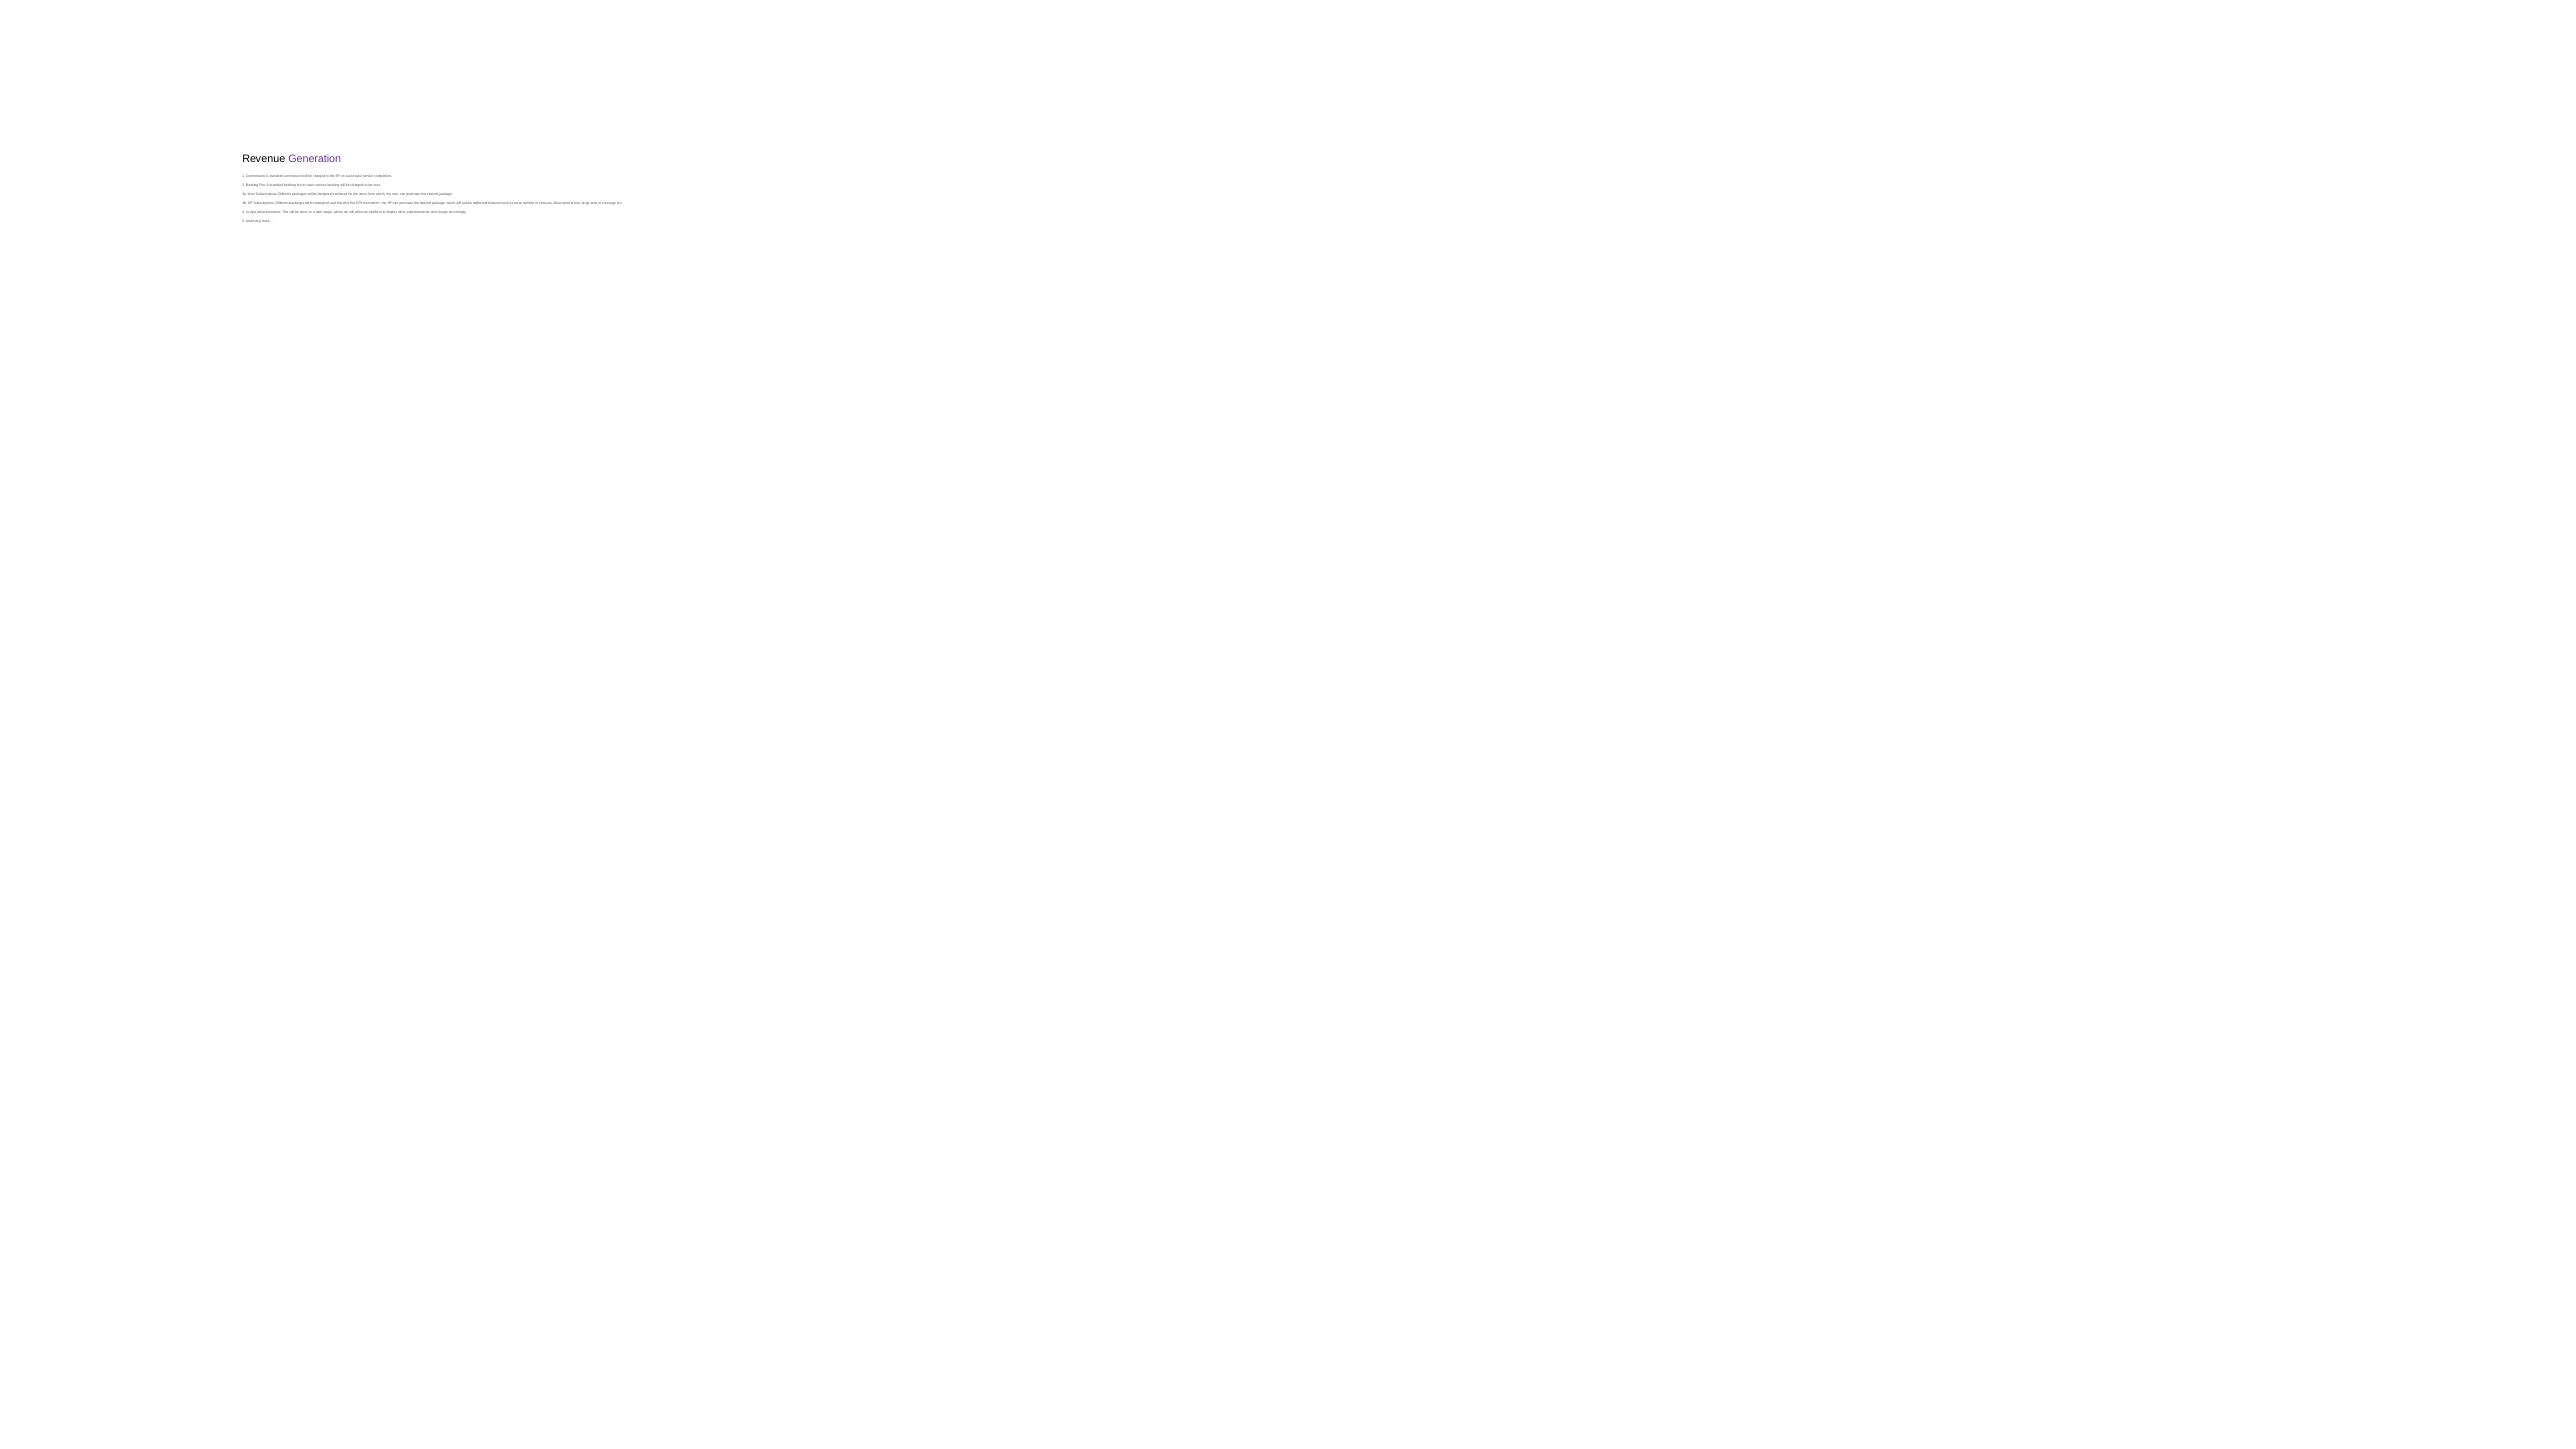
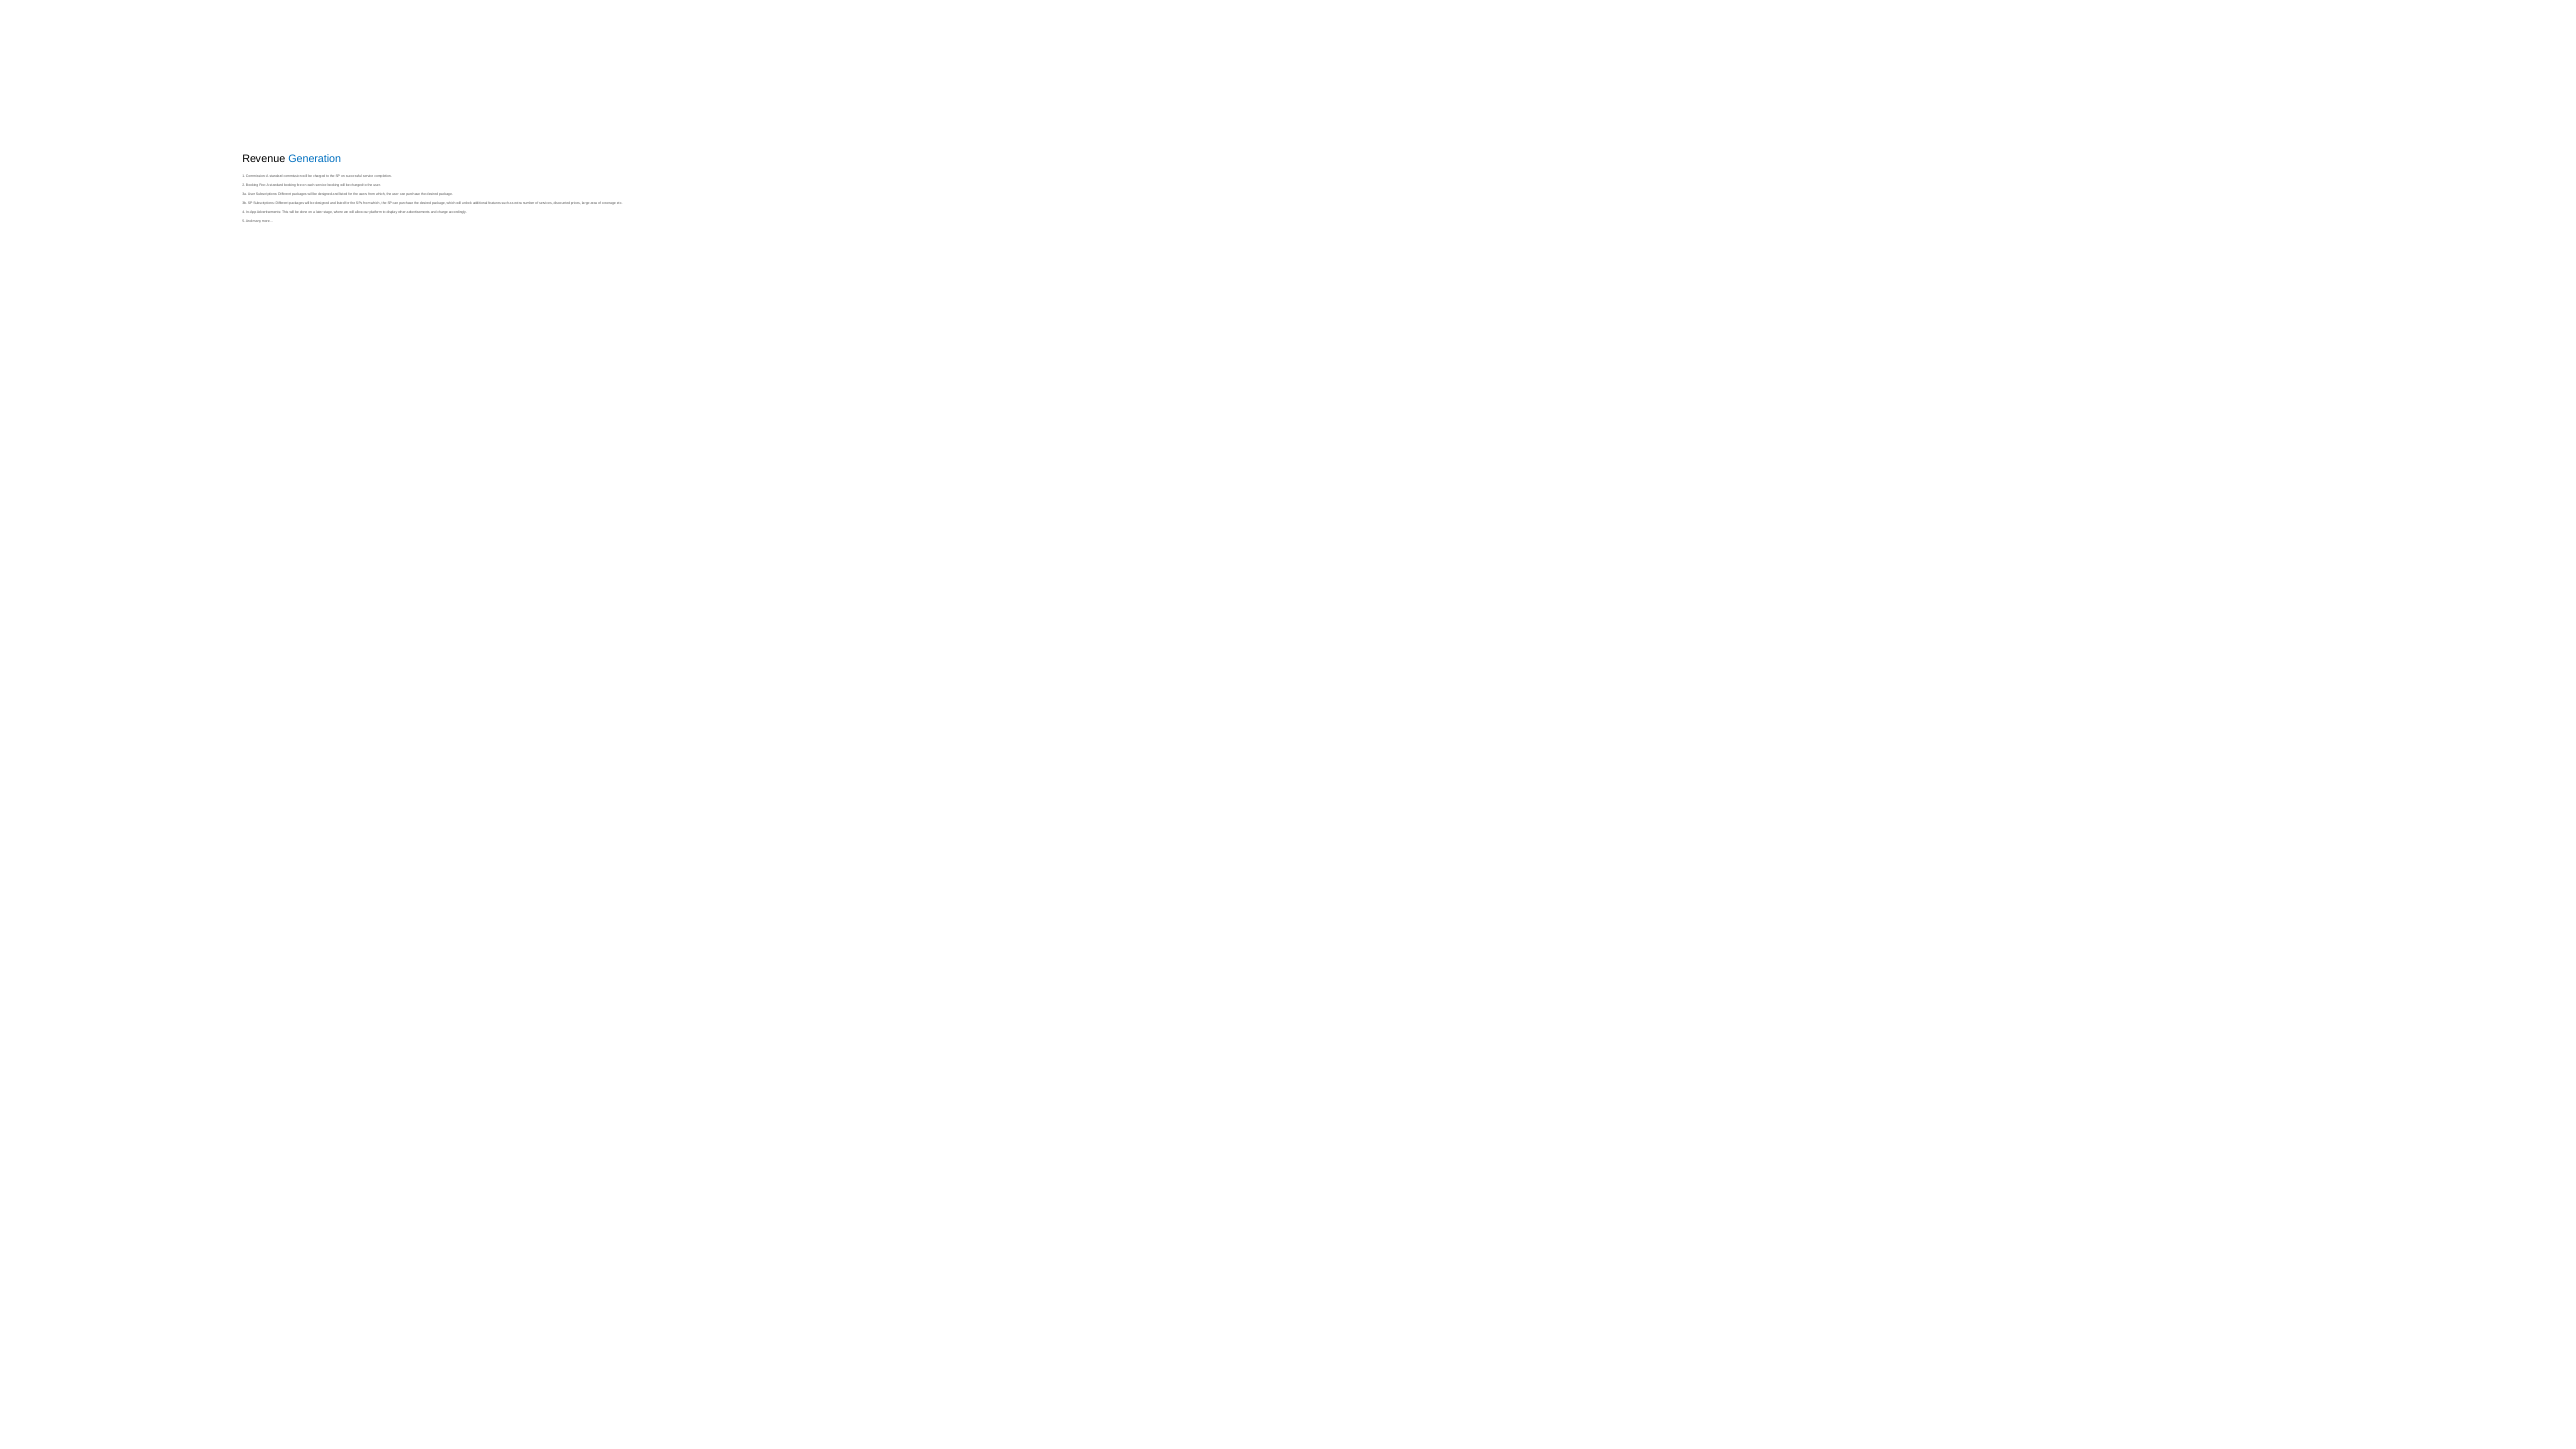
Generation colour: purple -> blue
